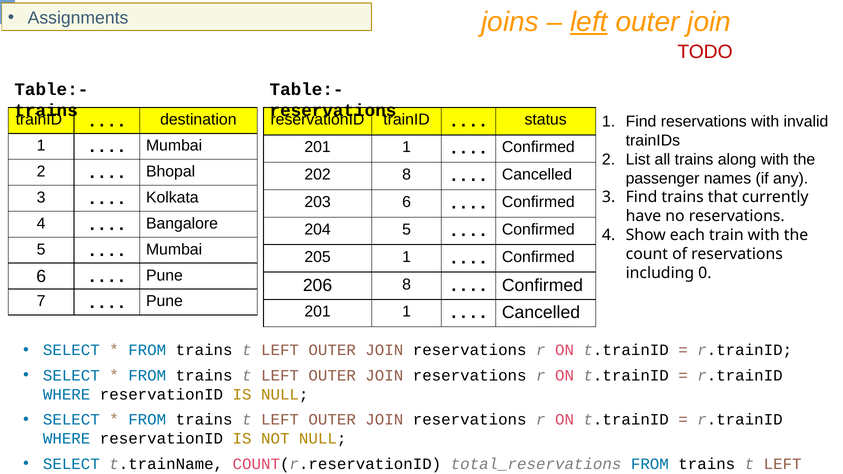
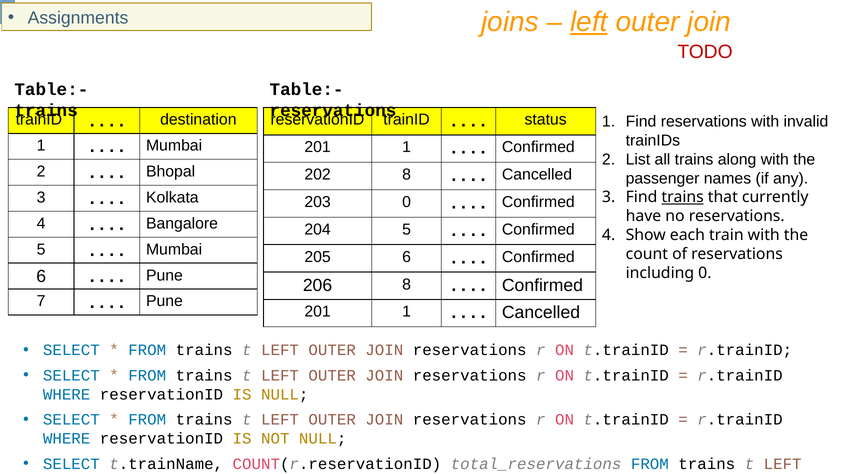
trains at (683, 197) underline: none -> present
203 6: 6 -> 0
205 1: 1 -> 6
